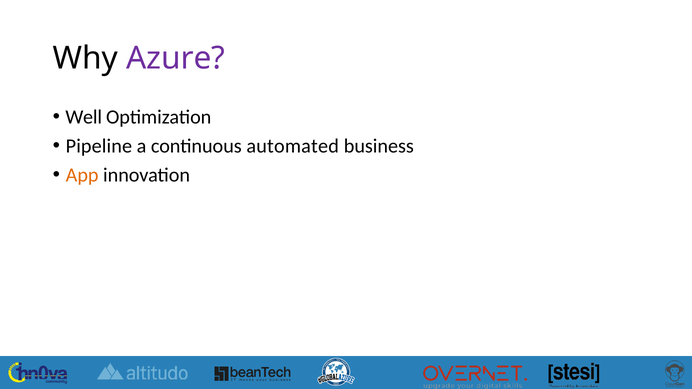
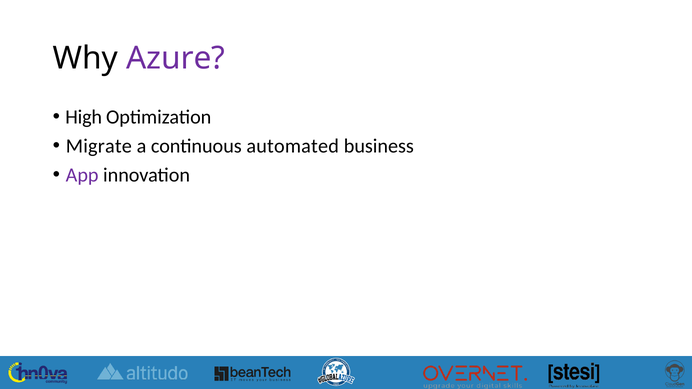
Well: Well -> High
Pipeline: Pipeline -> Migrate
App colour: orange -> purple
